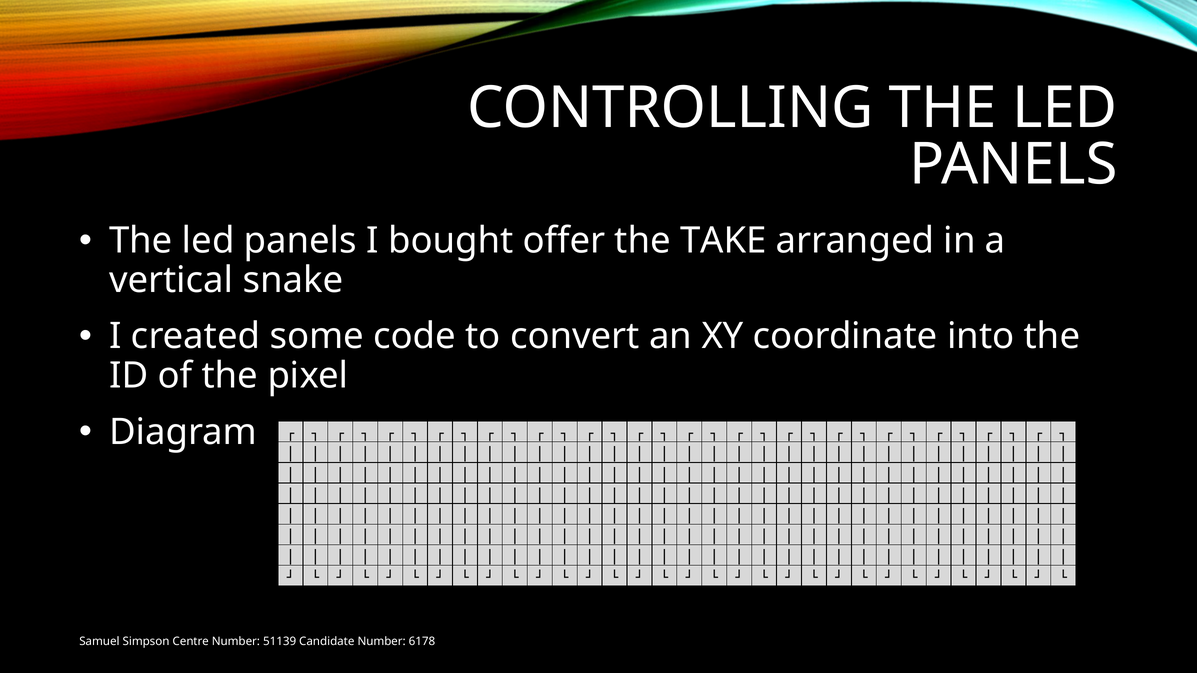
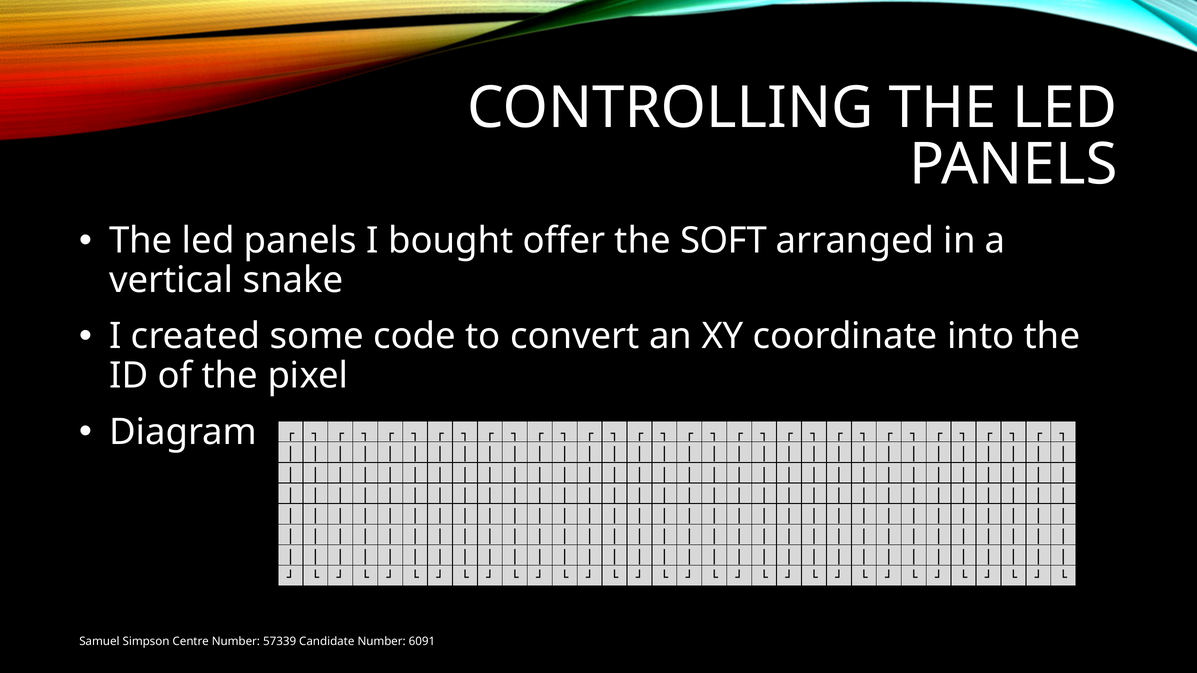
TAKE: TAKE -> SOFT
51139: 51139 -> 57339
6178: 6178 -> 6091
